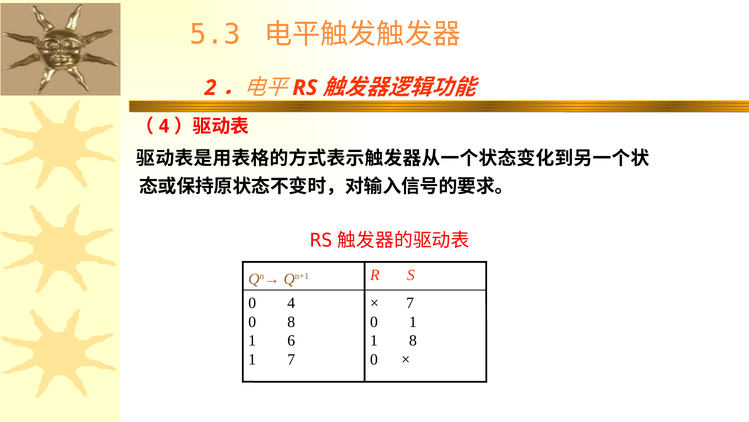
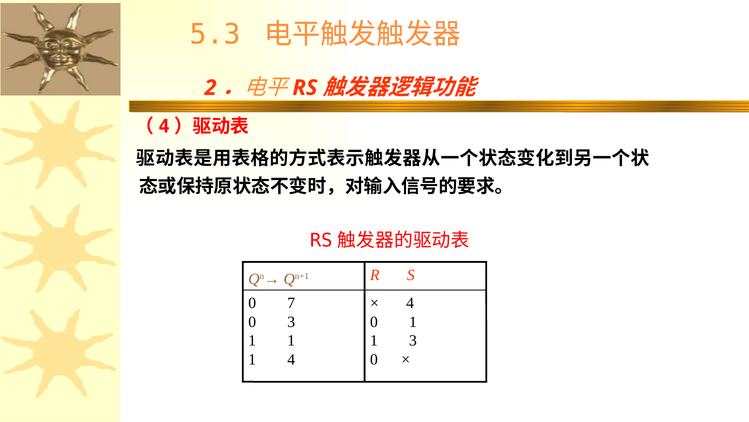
4: 4 -> 7
7 at (410, 303): 7 -> 4
0 8: 8 -> 3
6 at (291, 340): 6 -> 1
1 8: 8 -> 3
1 7: 7 -> 4
